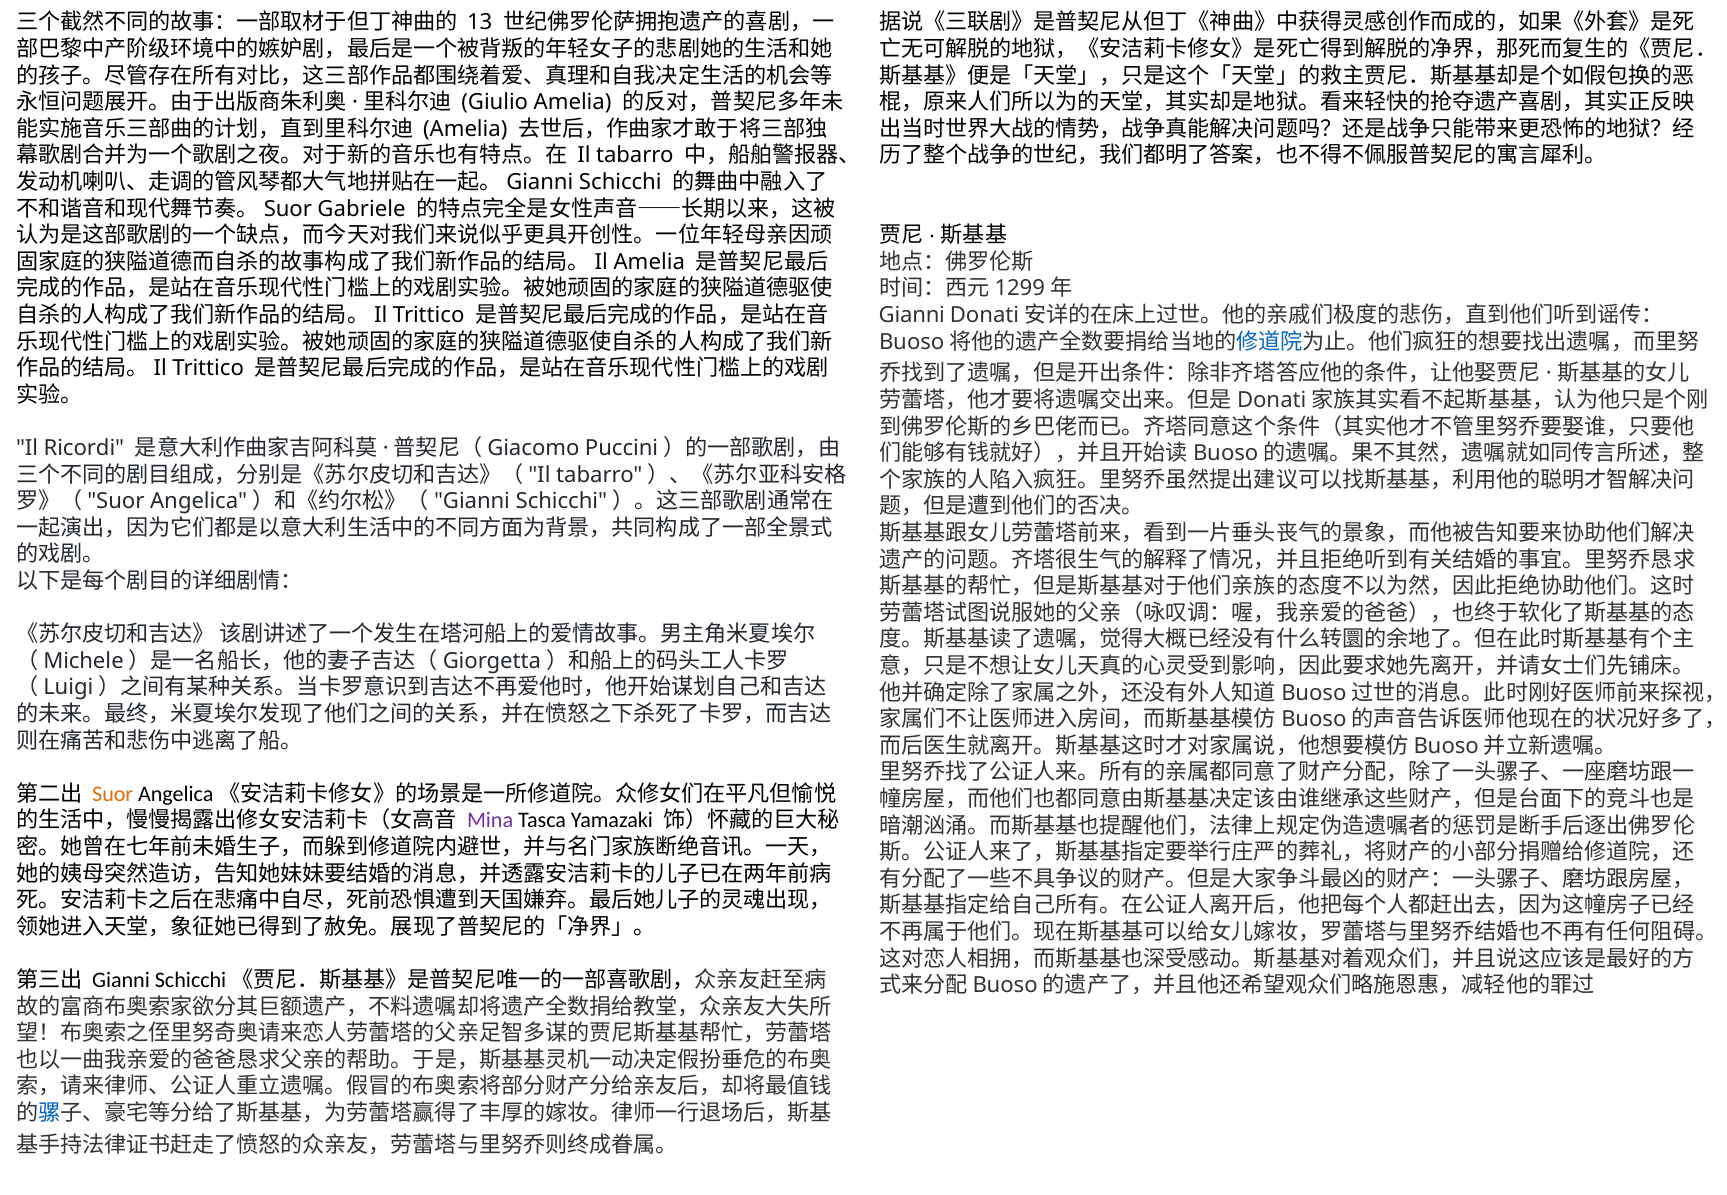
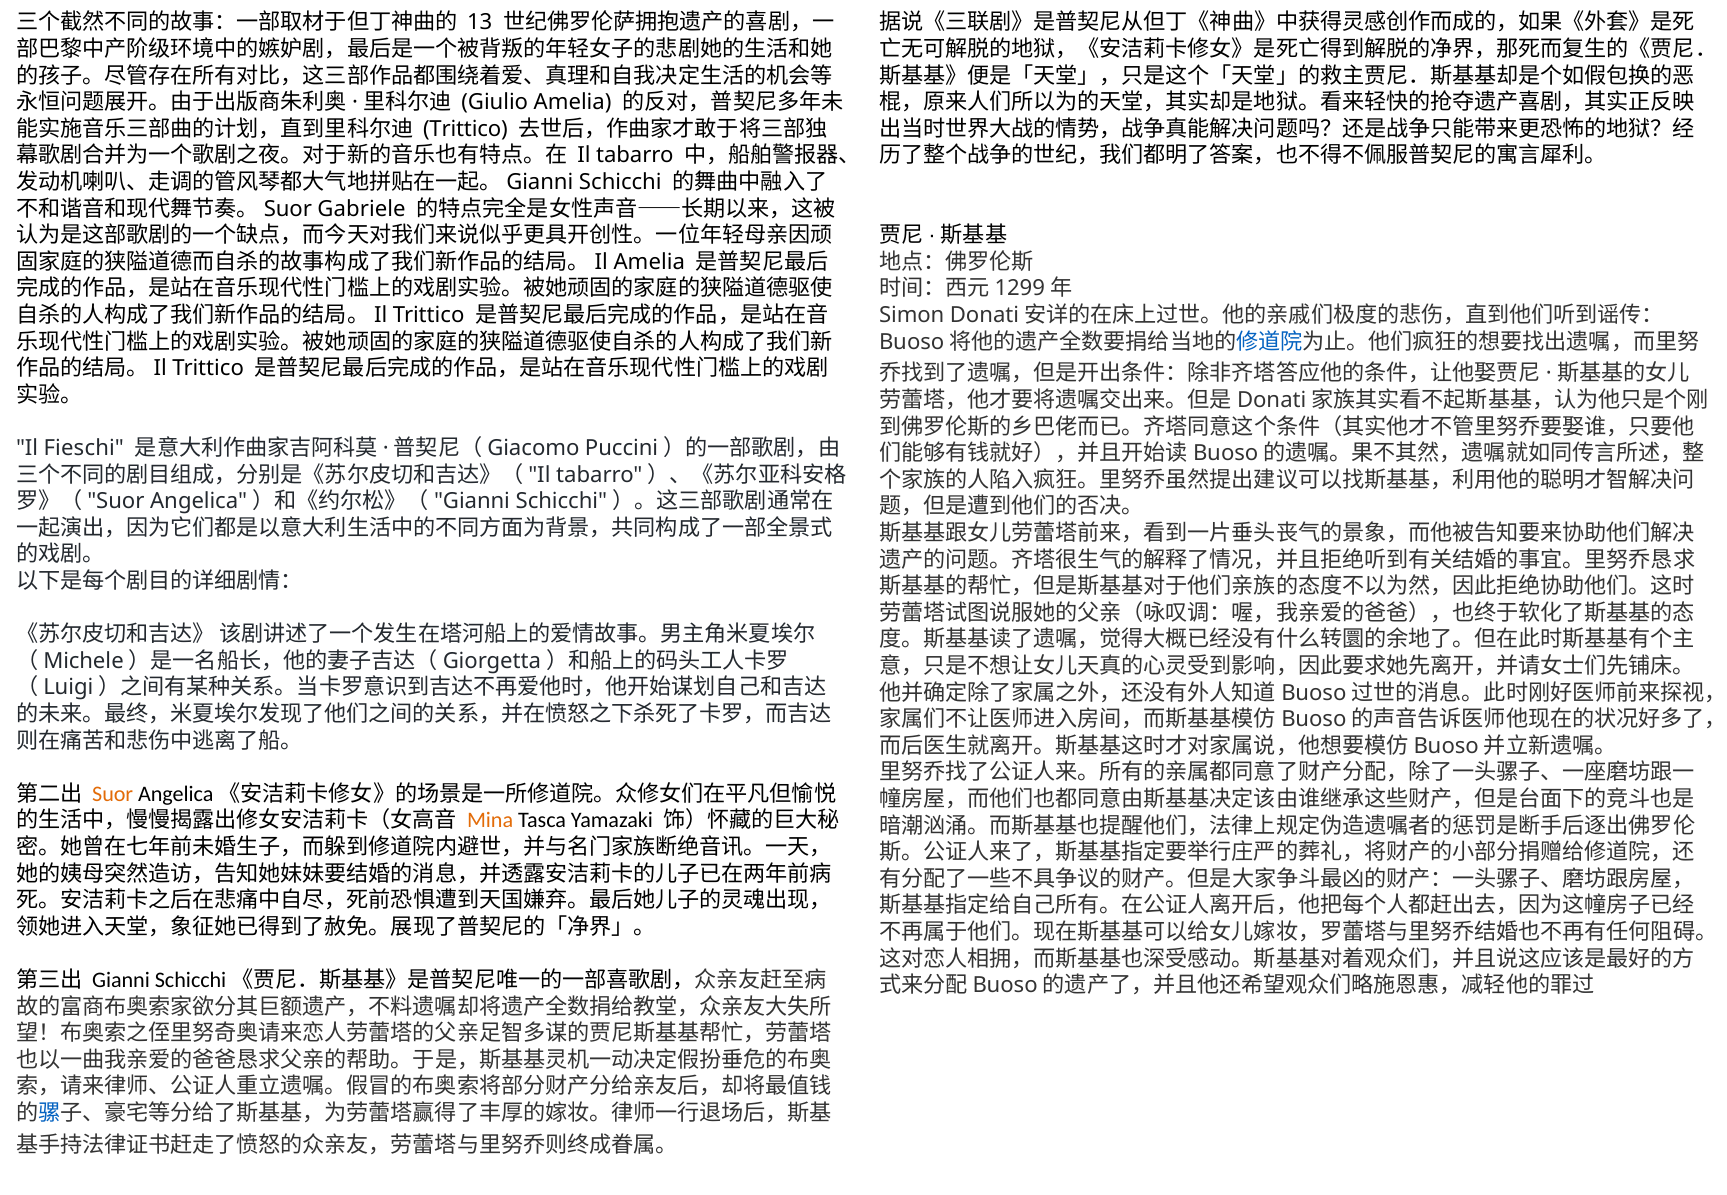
Amelia at (465, 129): Amelia -> Trittico
Gianni at (912, 315): Gianni -> Simon
Ricordi: Ricordi -> Fieschi
Mina colour: purple -> orange
